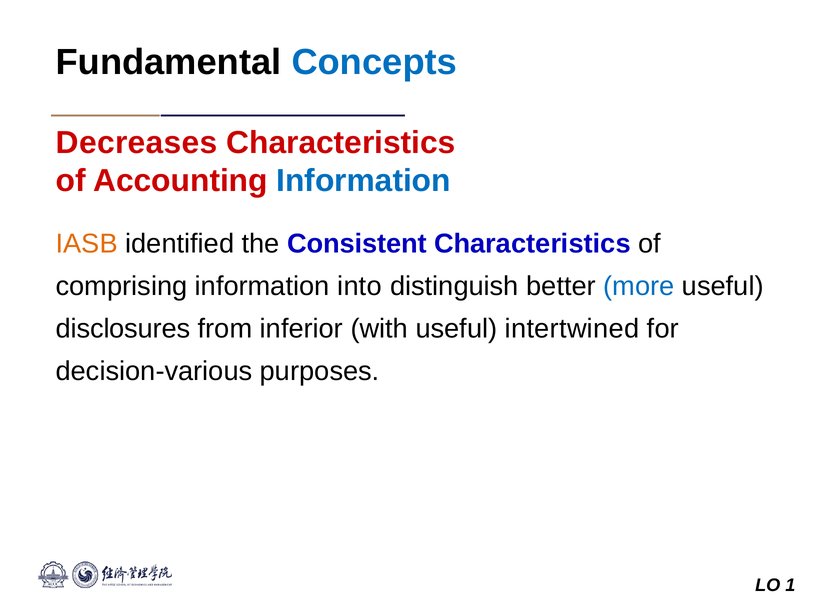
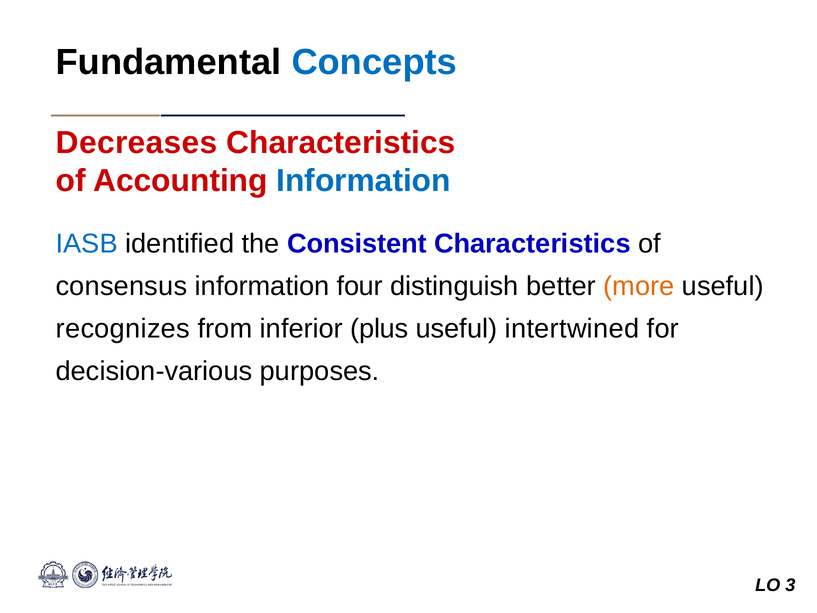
IASB colour: orange -> blue
comprising: comprising -> consensus
into: into -> four
more colour: blue -> orange
disclosures: disclosures -> recognizes
with: with -> plus
1: 1 -> 3
